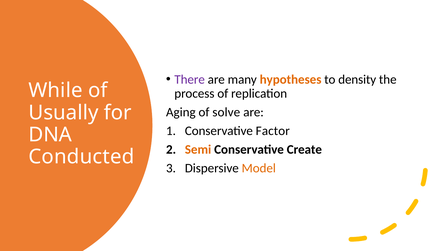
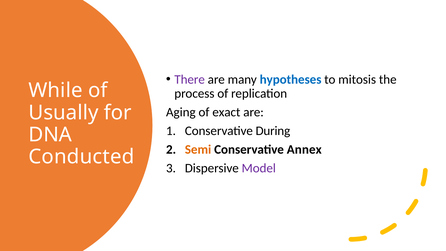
hypotheses colour: orange -> blue
density: density -> mitosis
solve: solve -> exact
Factor: Factor -> During
Create: Create -> Annex
Model colour: orange -> purple
